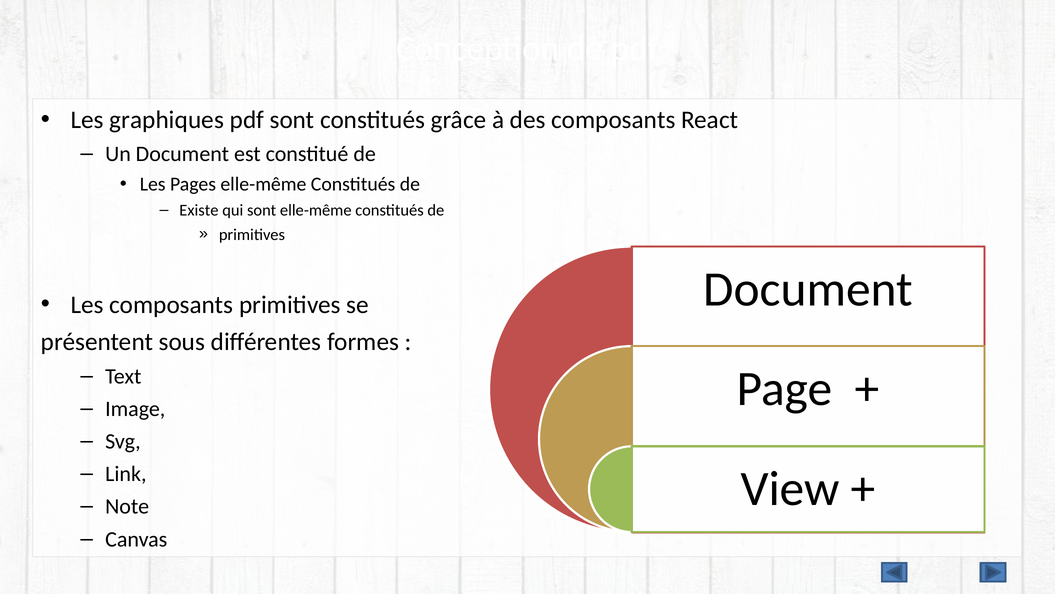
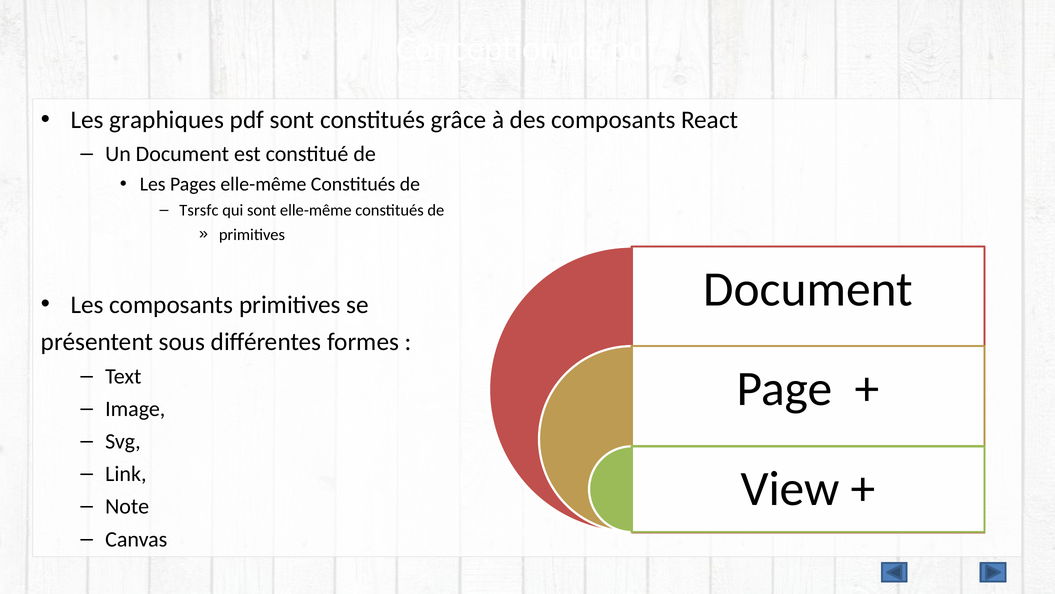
Existe: Existe -> Tsrsfc
